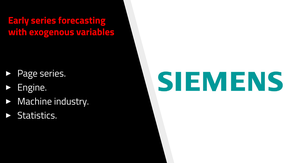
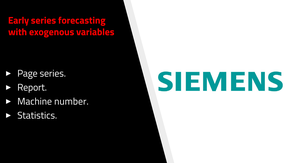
Engine: Engine -> Report
industry: industry -> number
